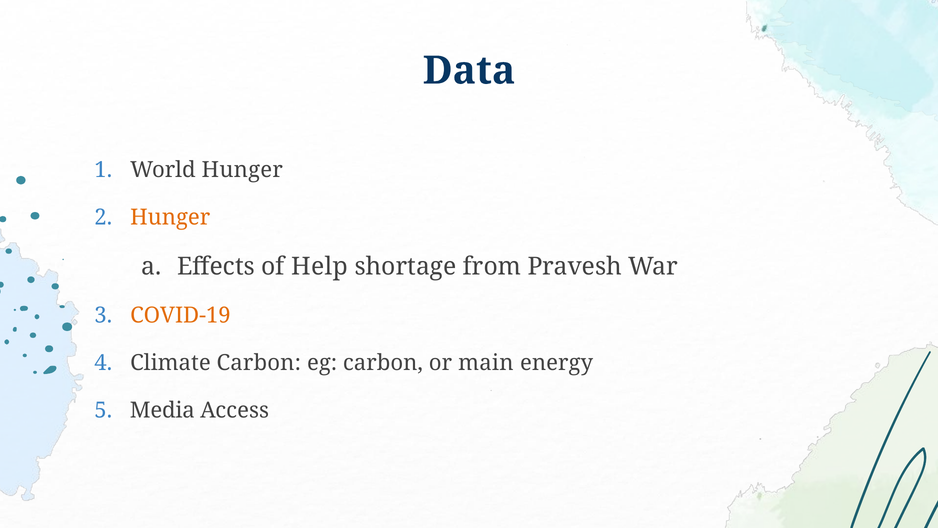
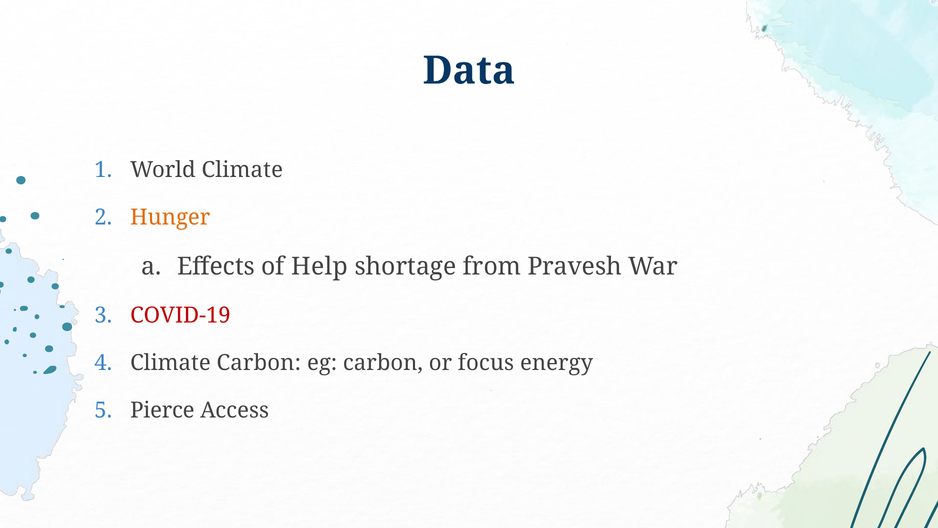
World Hunger: Hunger -> Climate
COVID-19 colour: orange -> red
main: main -> focus
Media: Media -> Pierce
